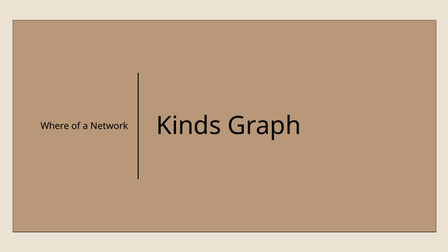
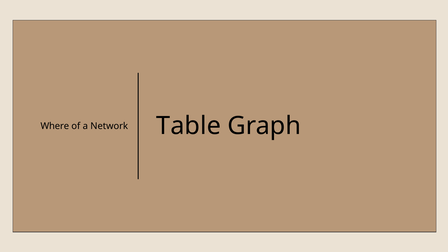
Kinds: Kinds -> Table
